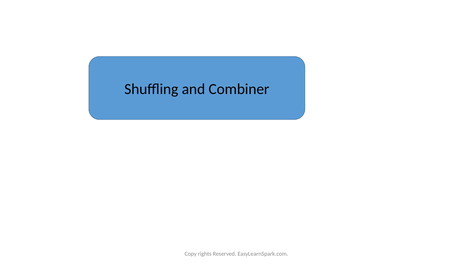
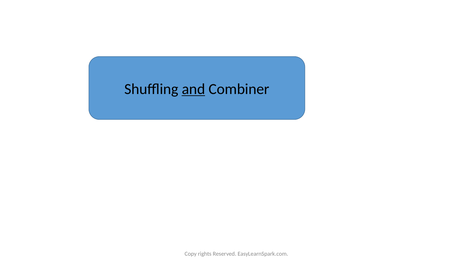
and underline: none -> present
